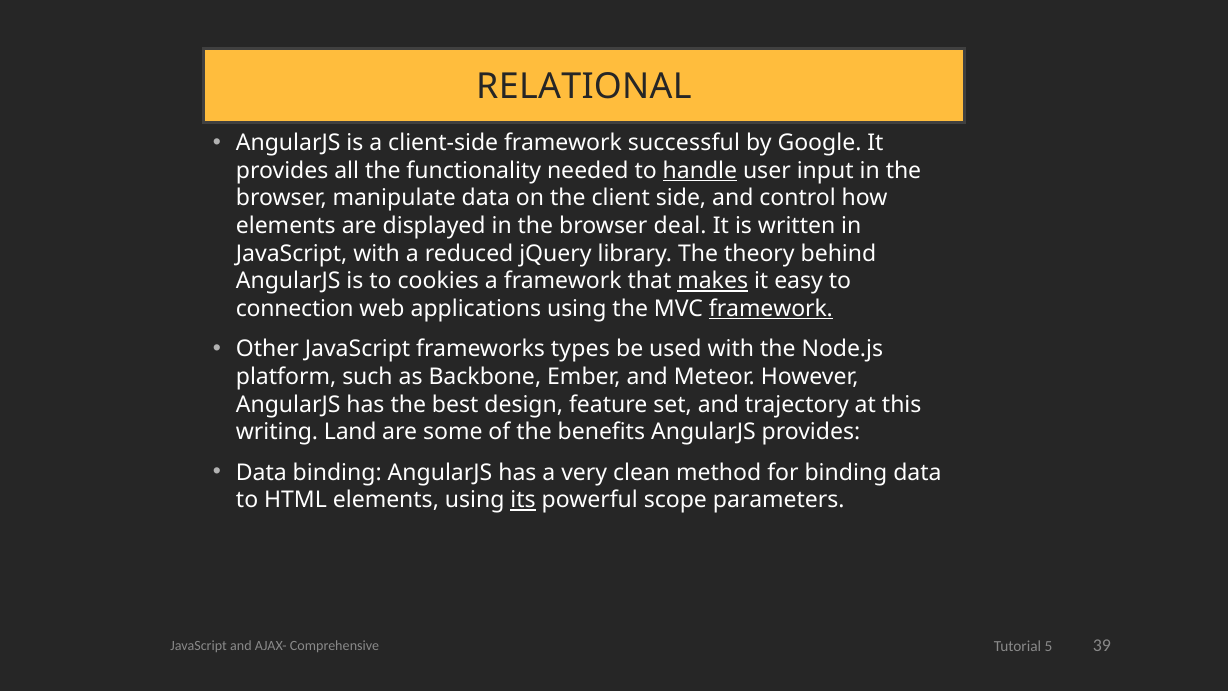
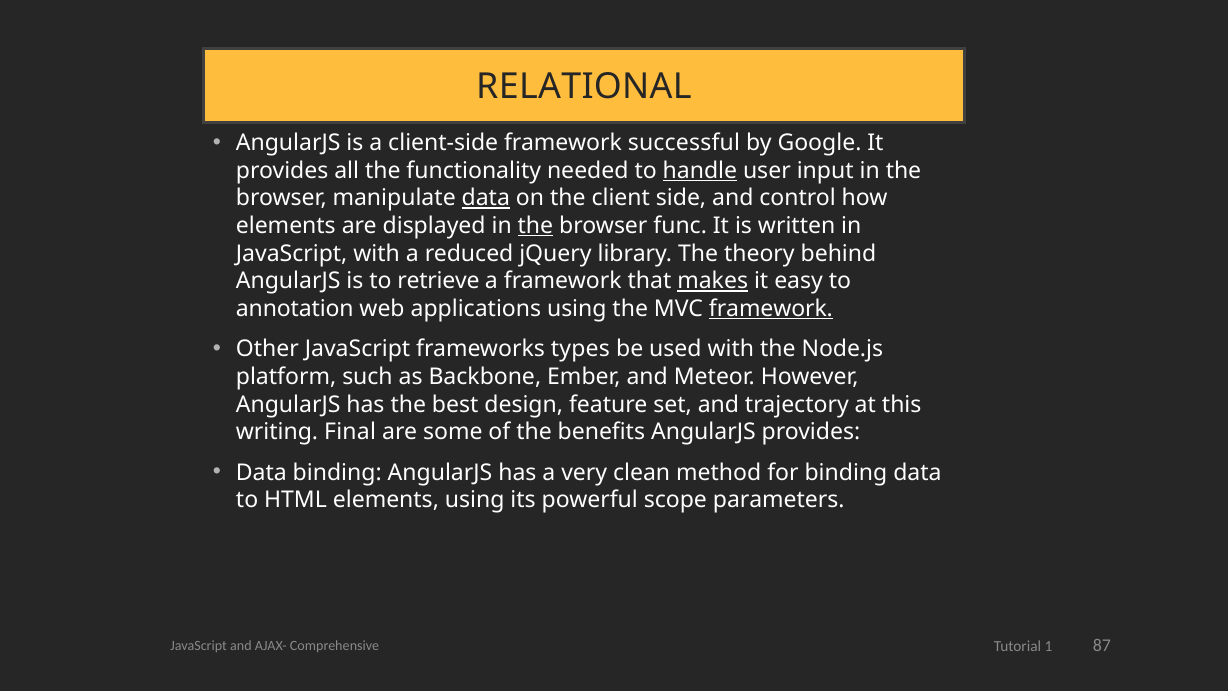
data at (486, 198) underline: none -> present
the at (535, 226) underline: none -> present
deal: deal -> func
cookies: cookies -> retrieve
connection: connection -> annotation
Land: Land -> Final
its underline: present -> none
5: 5 -> 1
39: 39 -> 87
